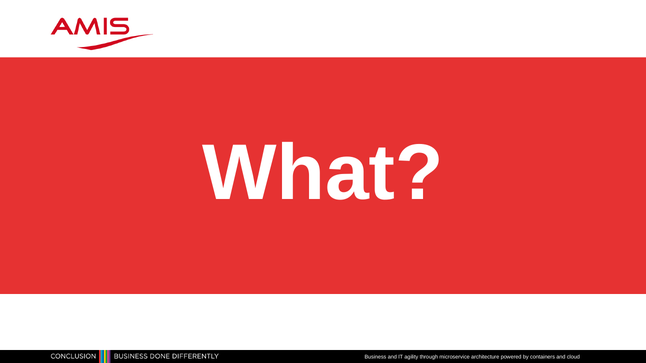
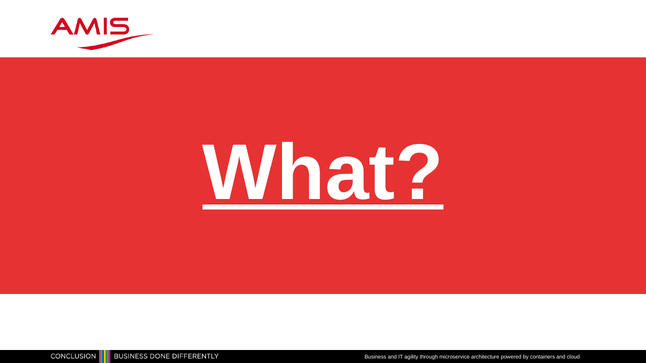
What underline: none -> present
